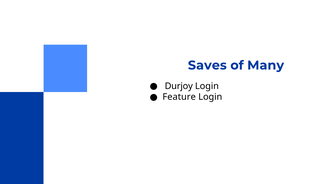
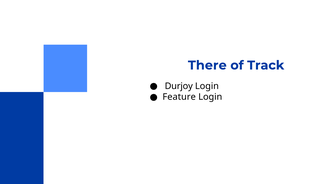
Saves: Saves -> There
Many: Many -> Track
